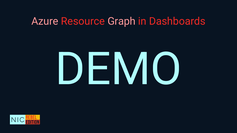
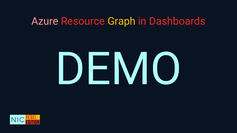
Graph colour: pink -> yellow
